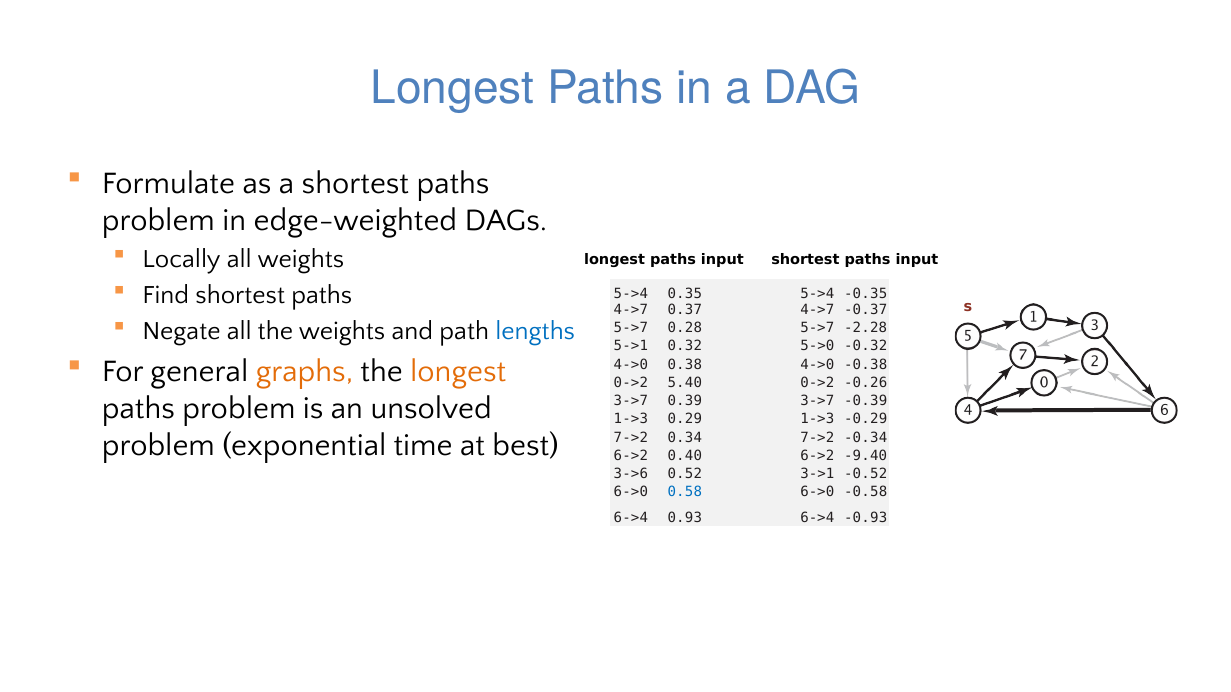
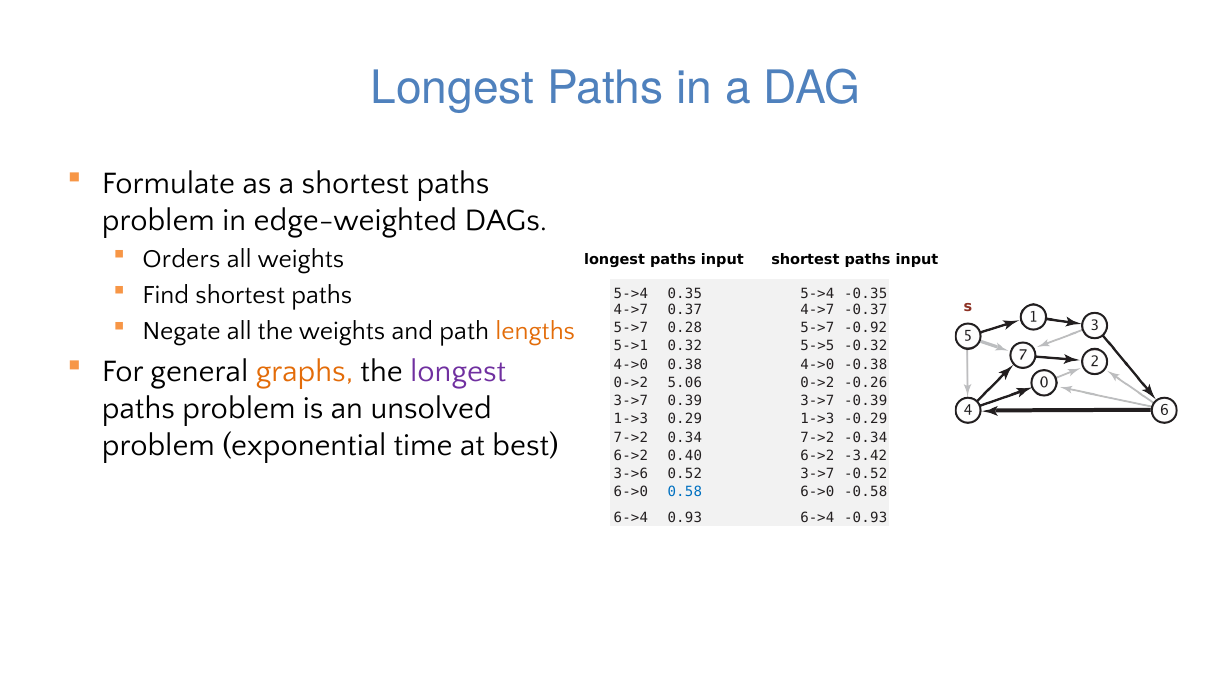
Locally: Locally -> Orders
lengths colour: blue -> orange
-2.28: -2.28 -> -0.92
5->0: 5->0 -> 5->5
longest at (458, 371) colour: orange -> purple
5.40: 5.40 -> 5.06
-9.40: -9.40 -> -3.42
0.52 3->1: 3->1 -> 3->7
